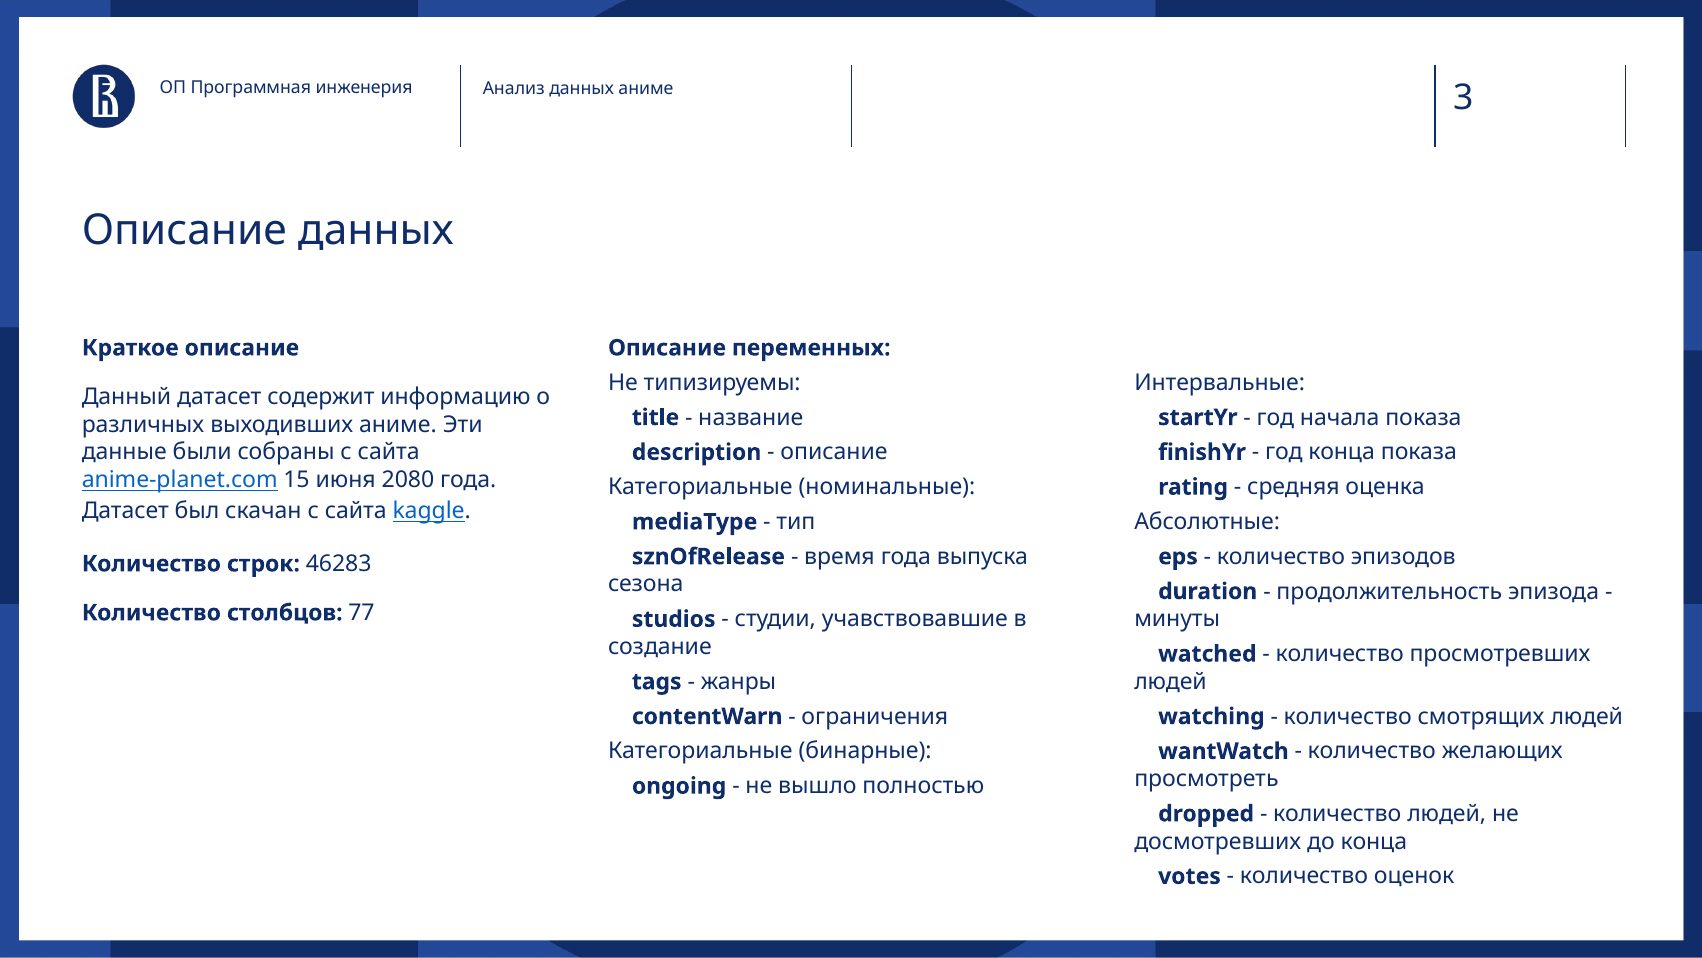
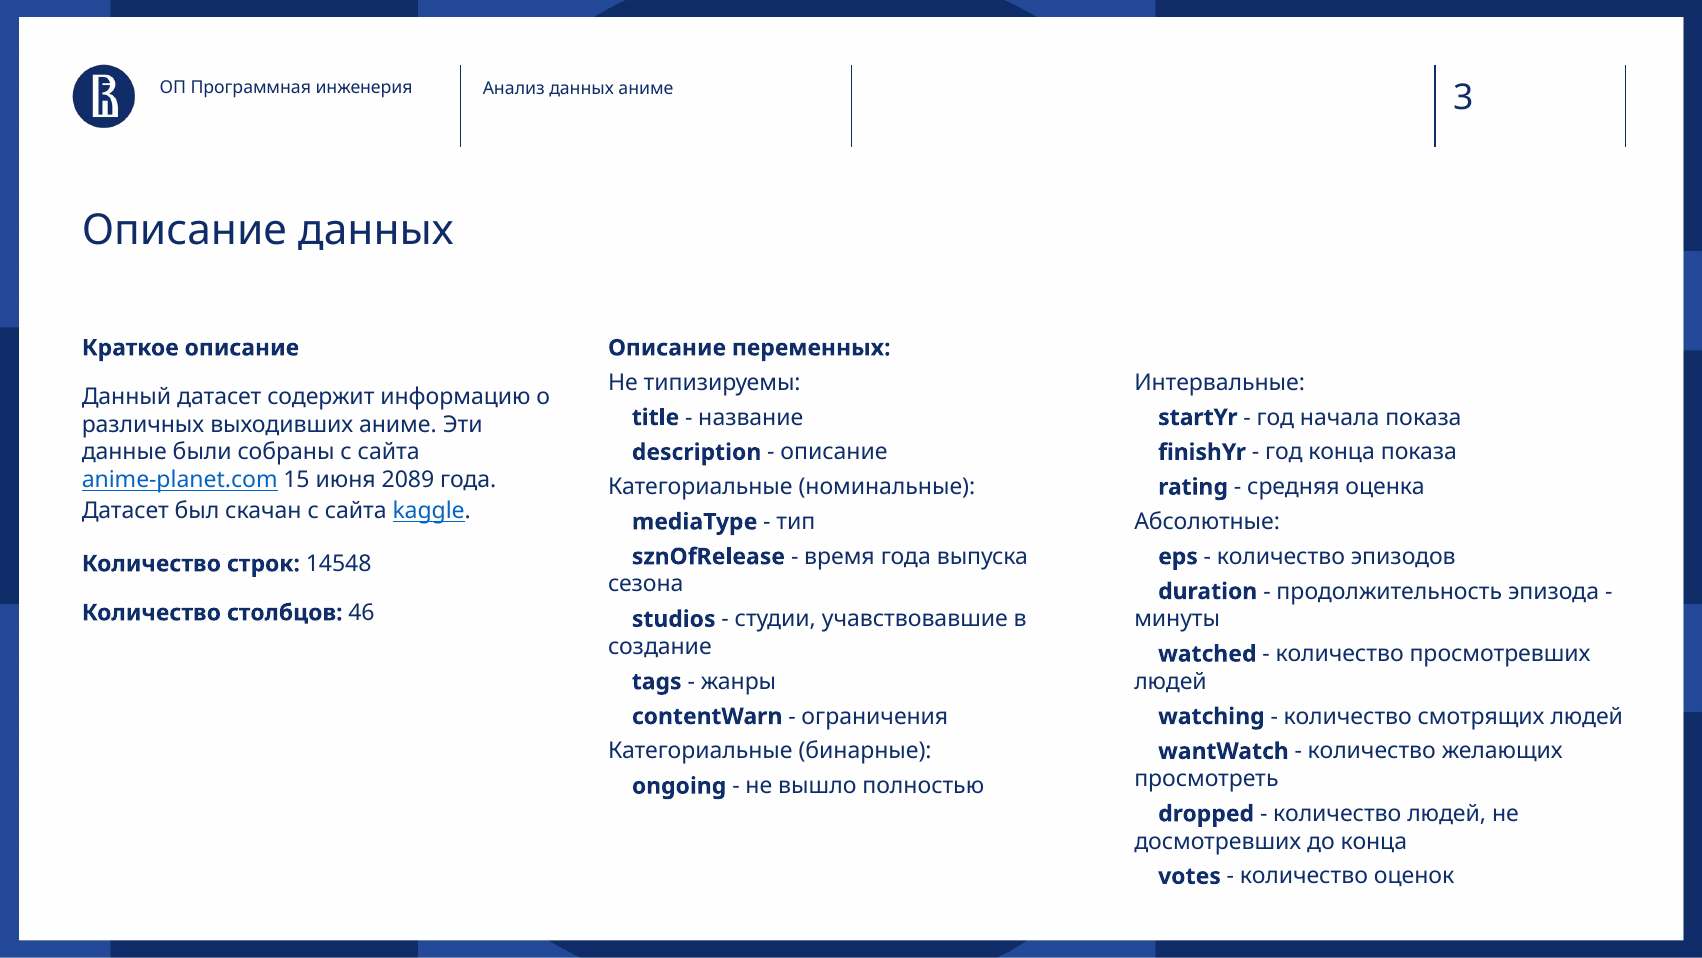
2080: 2080 -> 2089
46283: 46283 -> 14548
77: 77 -> 46
